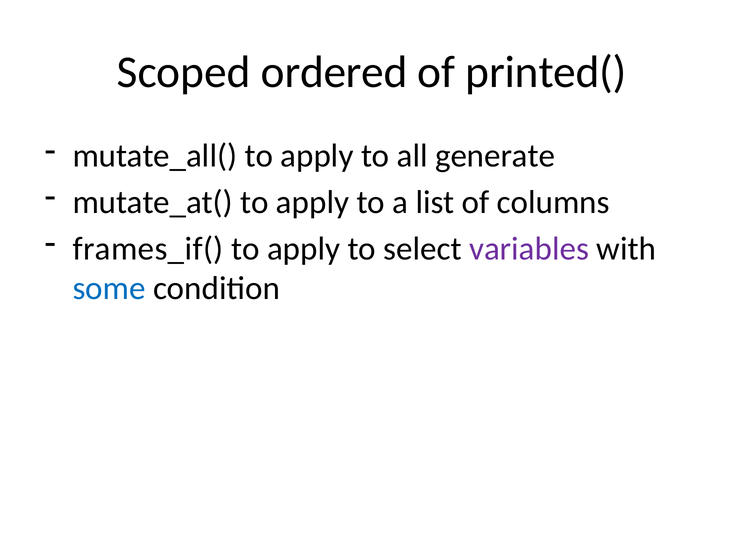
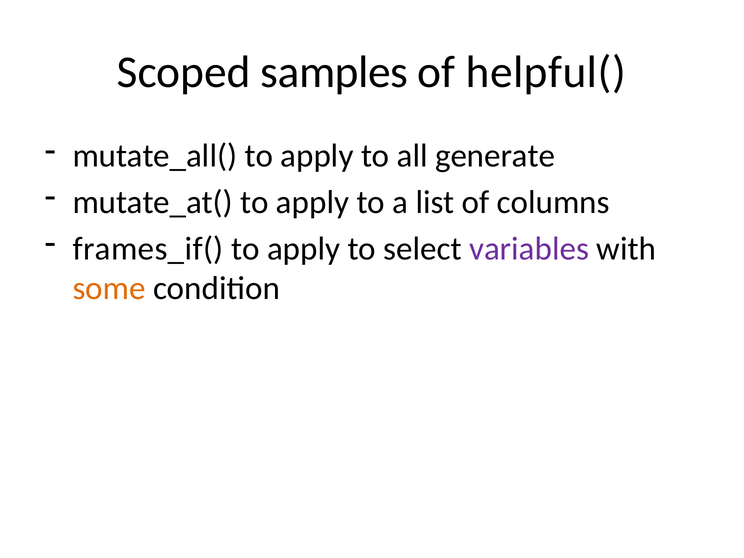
ordered: ordered -> samples
printed(: printed( -> helpful(
some colour: blue -> orange
